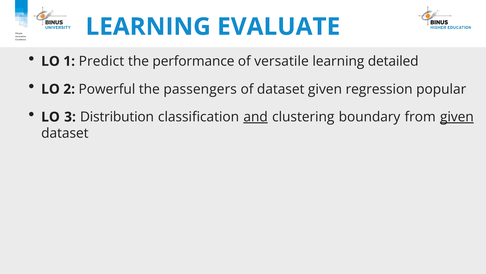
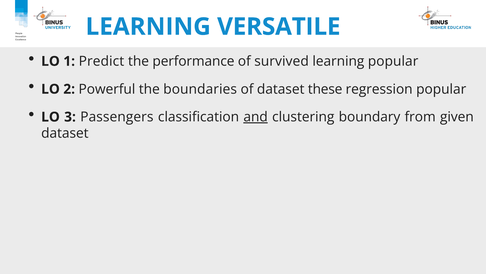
EVALUATE: EVALUATE -> VERSATILE
versatile: versatile -> survived
learning detailed: detailed -> popular
passengers: passengers -> boundaries
dataset given: given -> these
Distribution: Distribution -> Passengers
given at (457, 117) underline: present -> none
